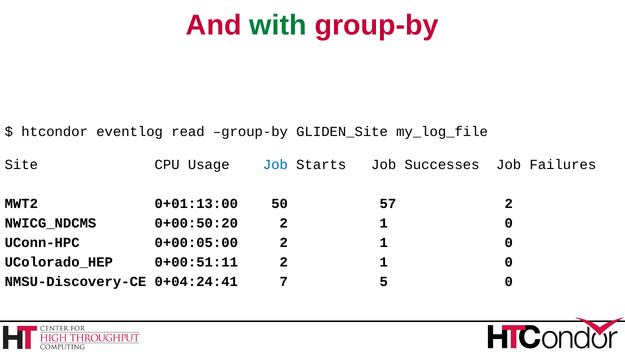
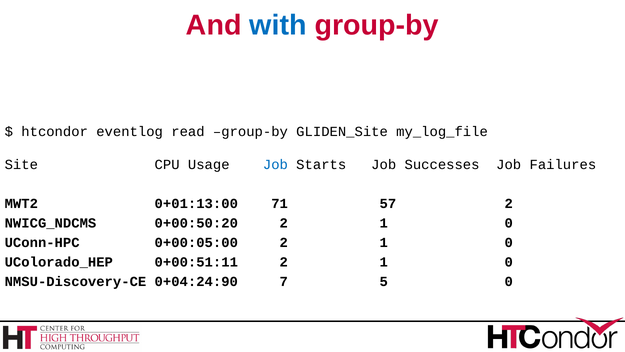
with colour: green -> blue
50: 50 -> 71
0+04:24:41: 0+04:24:41 -> 0+04:24:90
